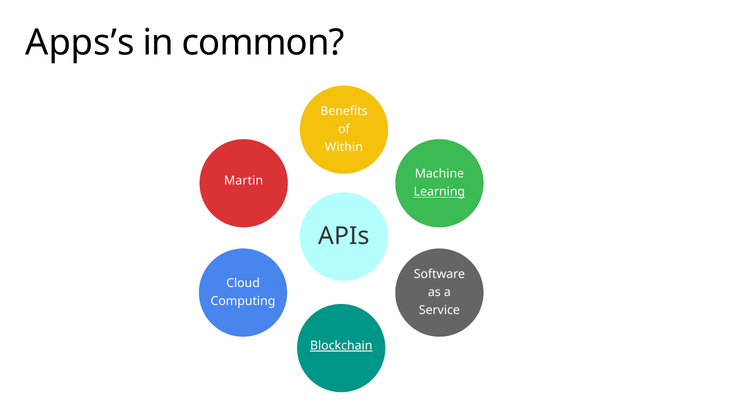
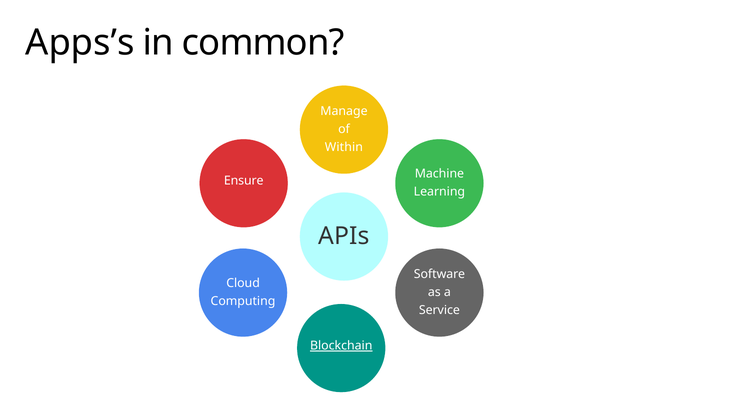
Benefits: Benefits -> Manage
Martin: Martin -> Ensure
Learning underline: present -> none
